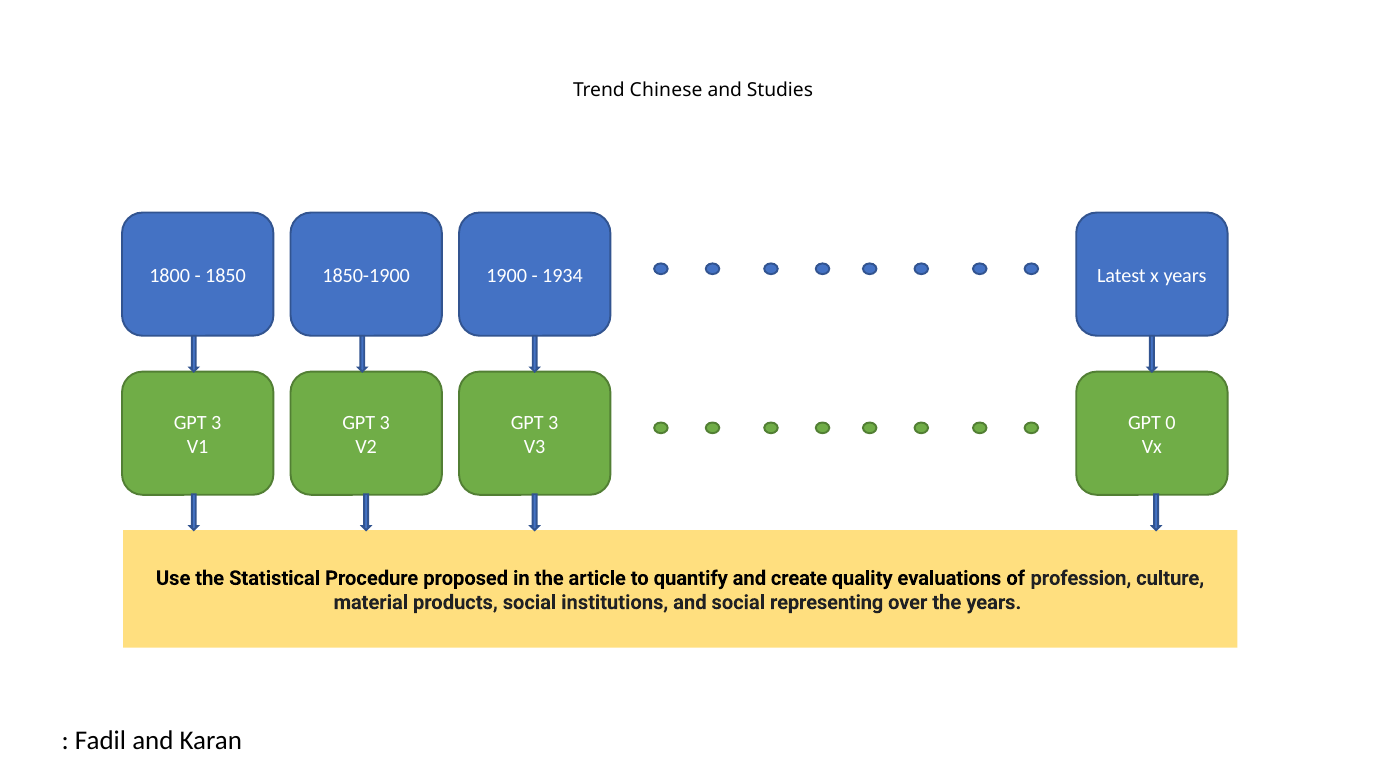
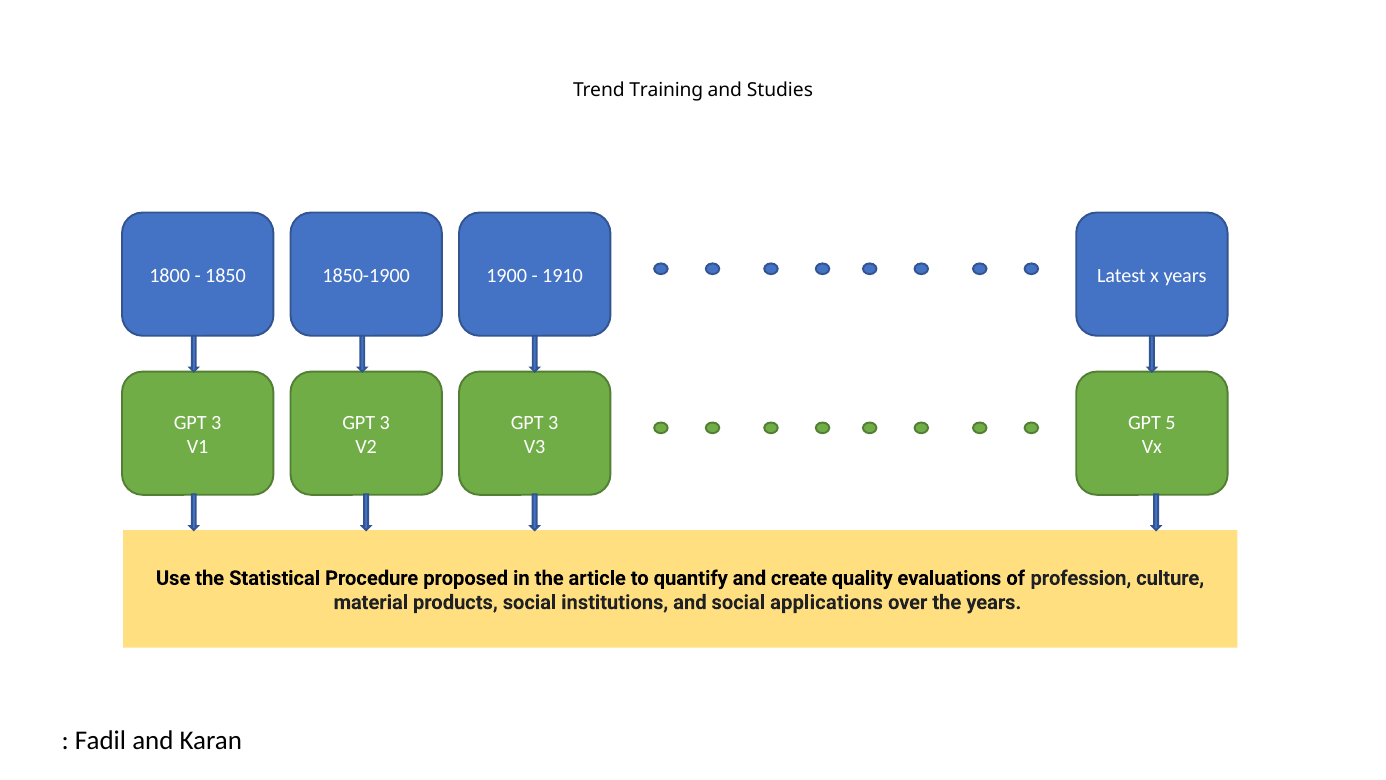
Chinese: Chinese -> Training
1934: 1934 -> 1910
0: 0 -> 5
representing: representing -> applications
